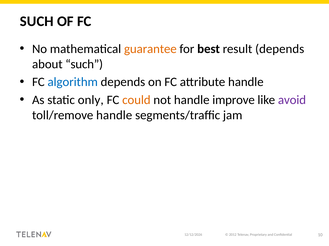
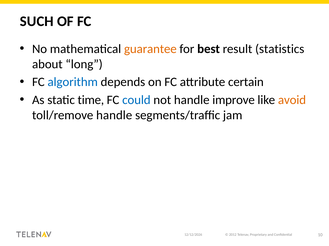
result depends: depends -> statistics
about such: such -> long
attribute handle: handle -> certain
only: only -> time
could colour: orange -> blue
avoid colour: purple -> orange
